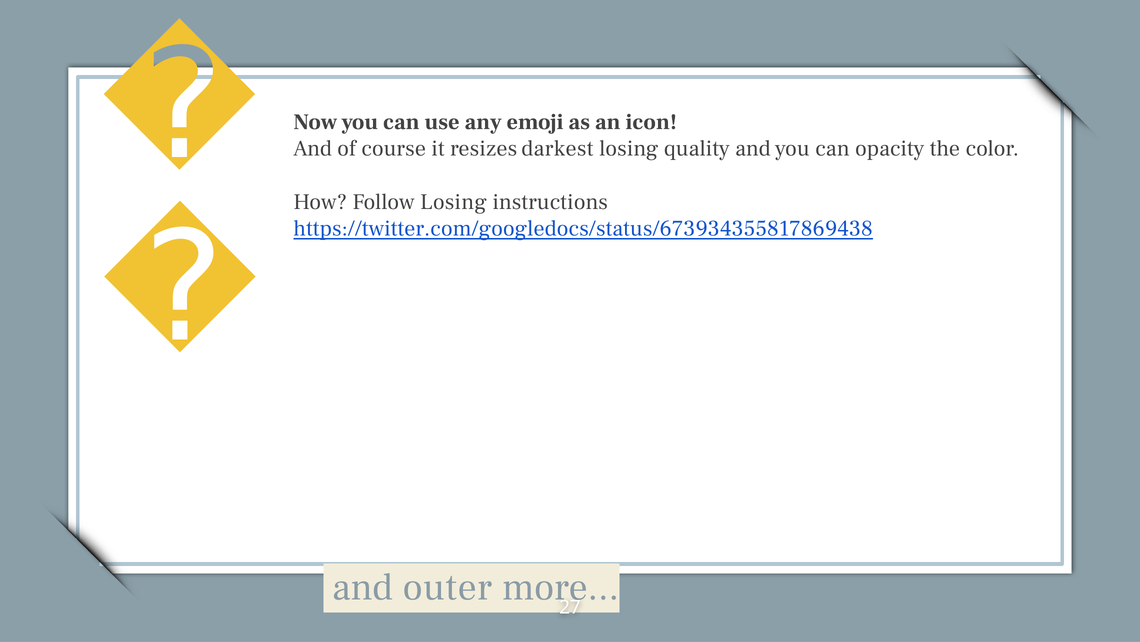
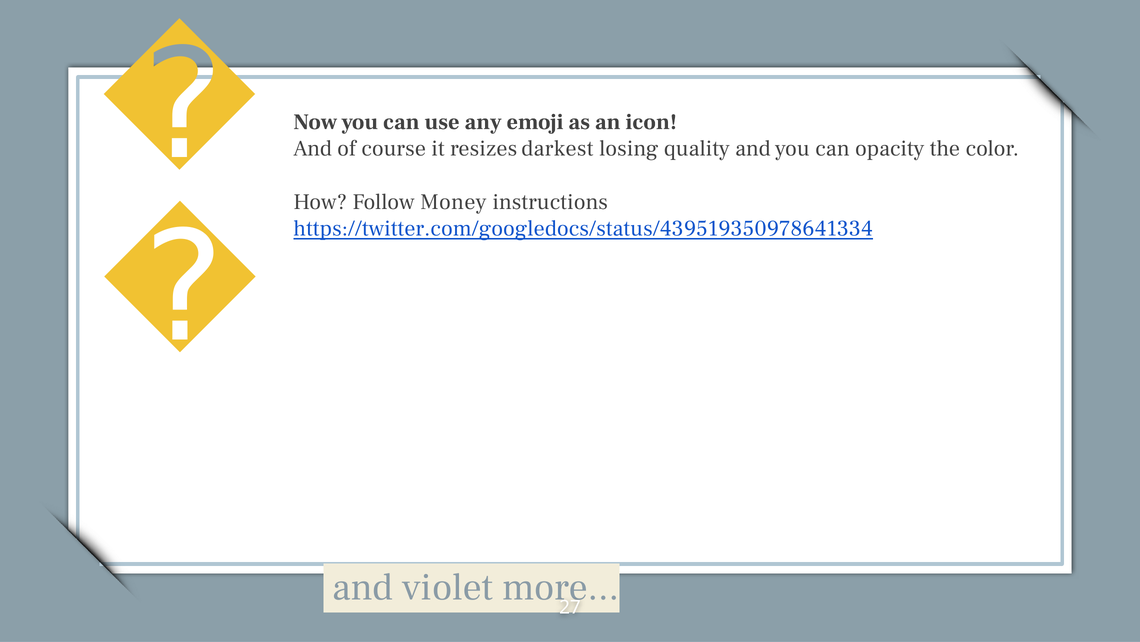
Follow Losing: Losing -> Money
https://twitter.com/googledocs/status/673934355817869438: https://twitter.com/googledocs/status/673934355817869438 -> https://twitter.com/googledocs/status/439519350978641334
outer: outer -> violet
